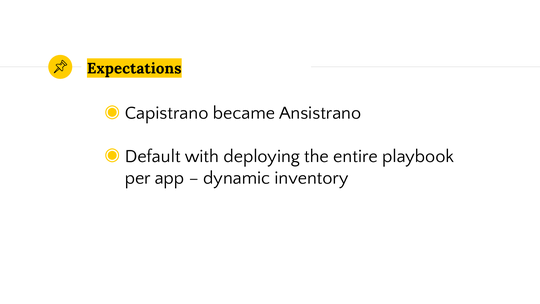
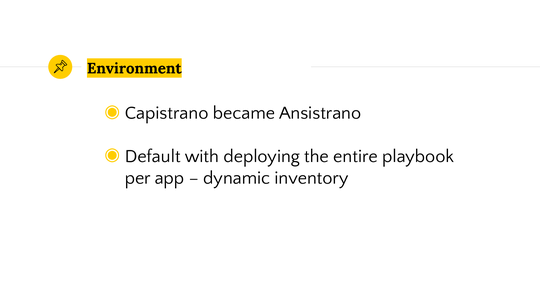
Expectations: Expectations -> Environment
